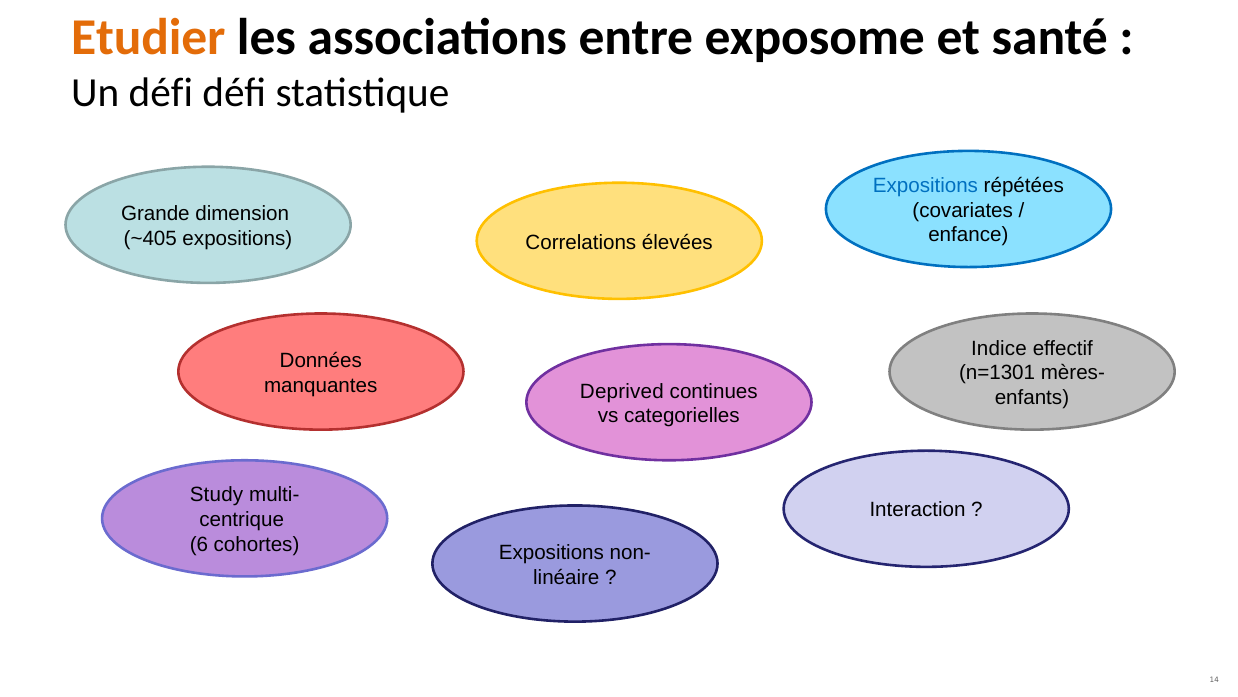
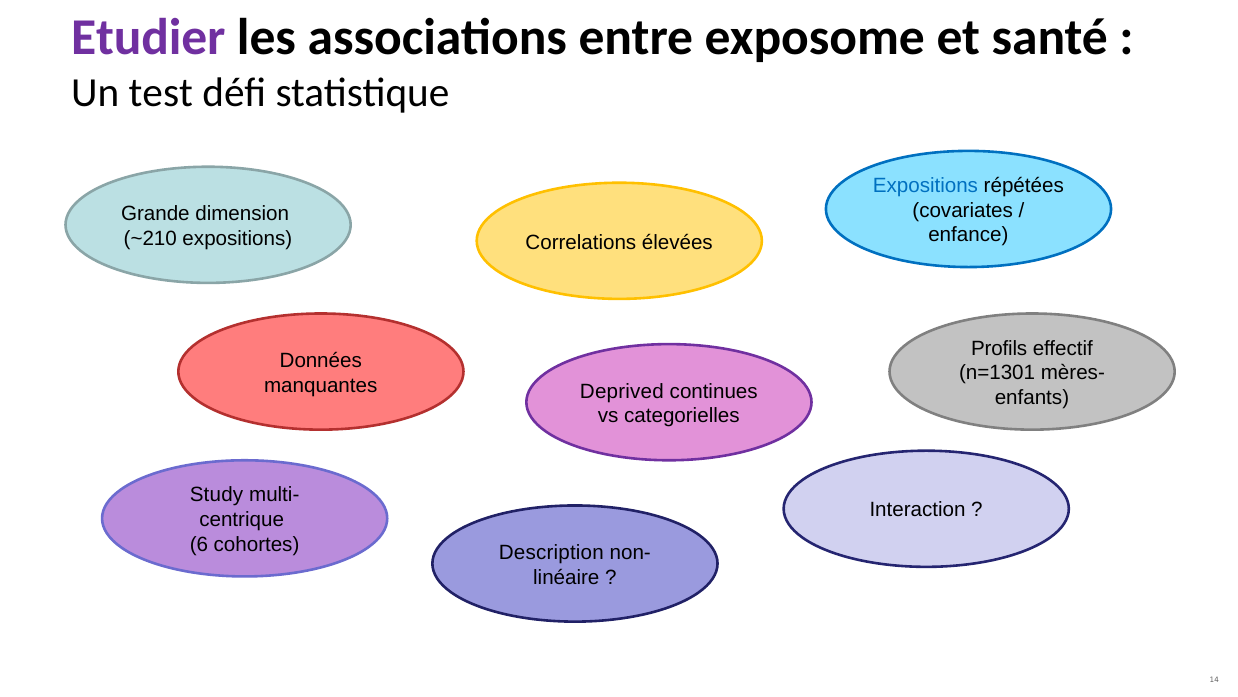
Etudier colour: orange -> purple
Un défi: défi -> test
~405: ~405 -> ~210
Indice: Indice -> Profils
Expositions at (551, 552): Expositions -> Description
